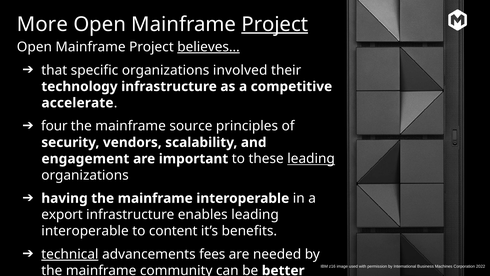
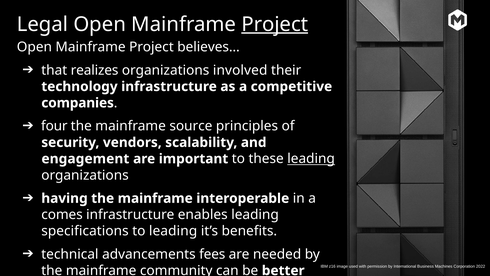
More: More -> Legal
believes… underline: present -> none
specific: specific -> realizes
accelerate: accelerate -> companies
export: export -> comes
interoperable at (85, 231): interoperable -> specifications
to content: content -> leading
technical underline: present -> none
